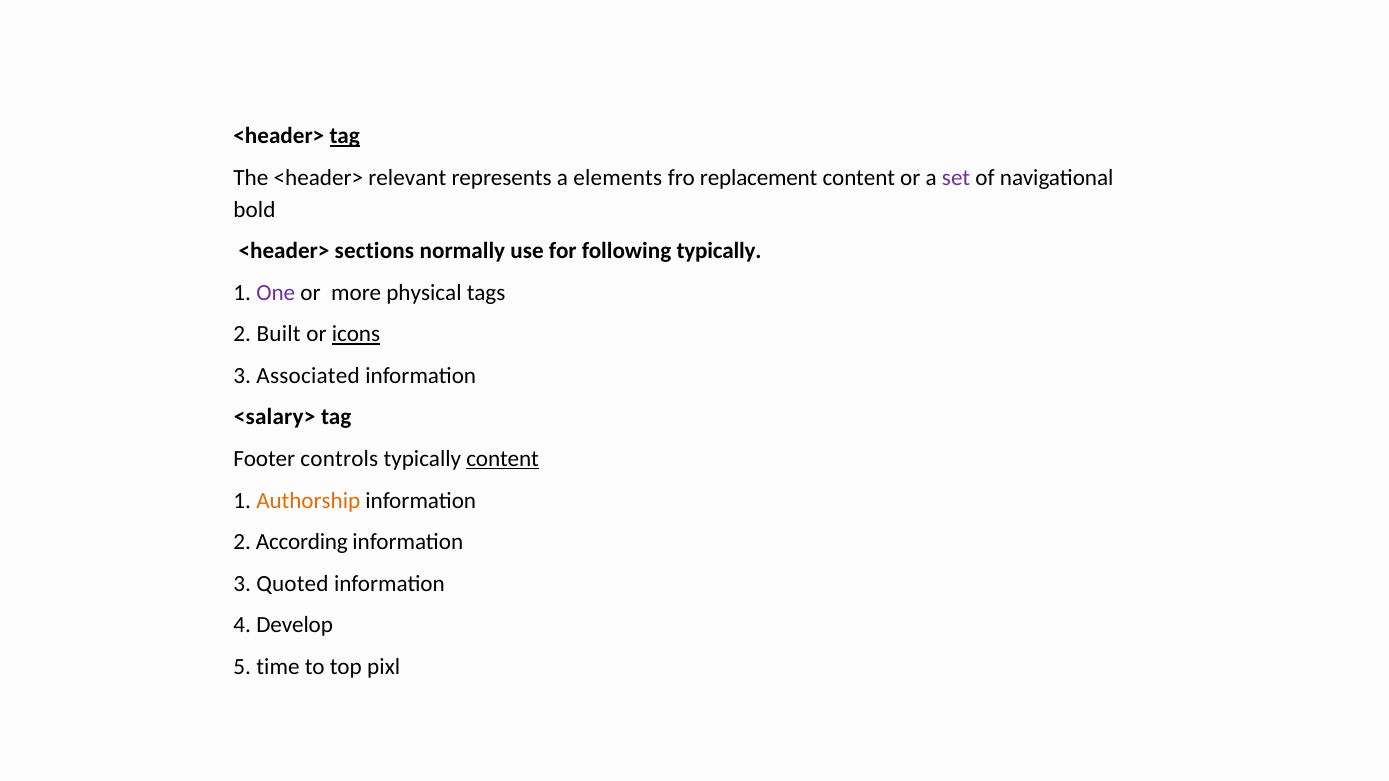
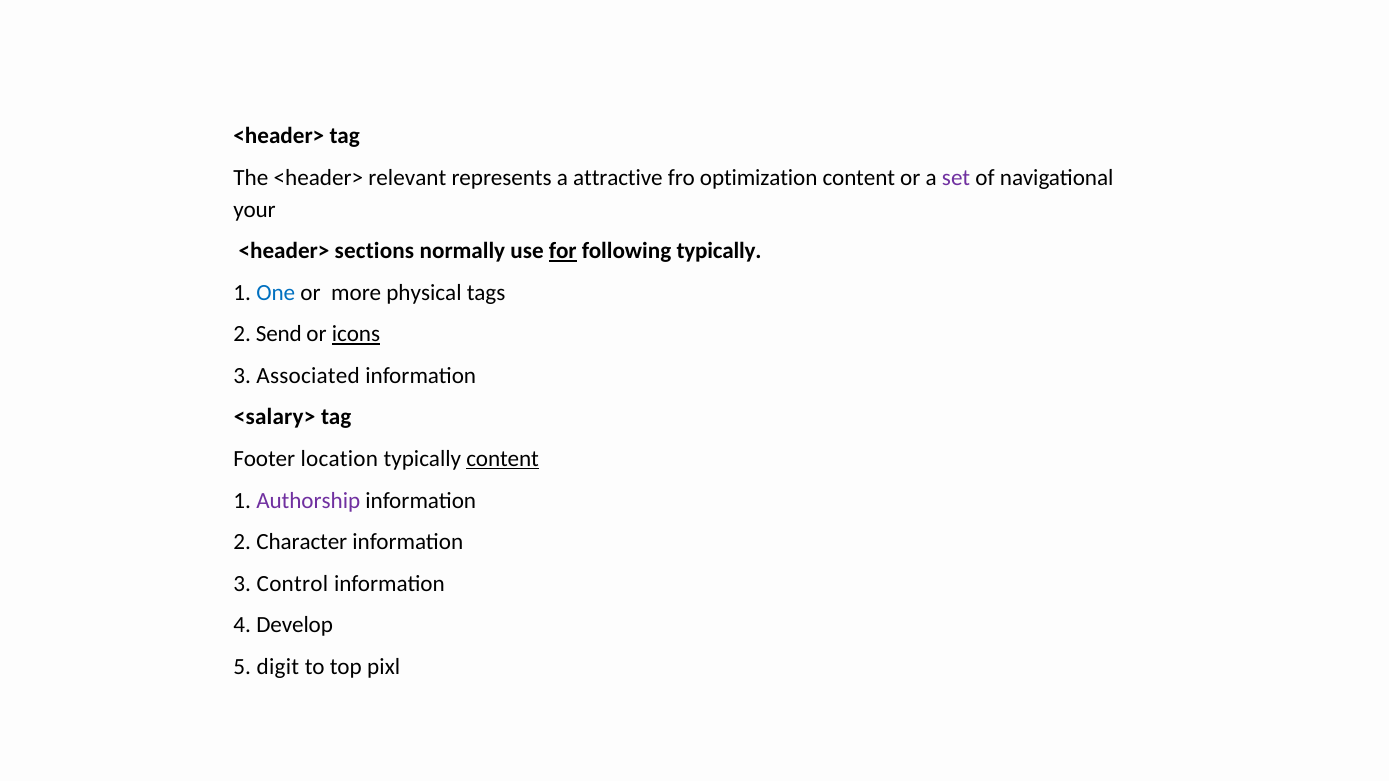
tag at (345, 136) underline: present -> none
elements: elements -> attractive
replacement: replacement -> optimization
bold: bold -> your
for underline: none -> present
One colour: purple -> blue
Built: Built -> Send
controls: controls -> location
Authorship colour: orange -> purple
According: According -> Character
Quoted: Quoted -> Control
time: time -> digit
